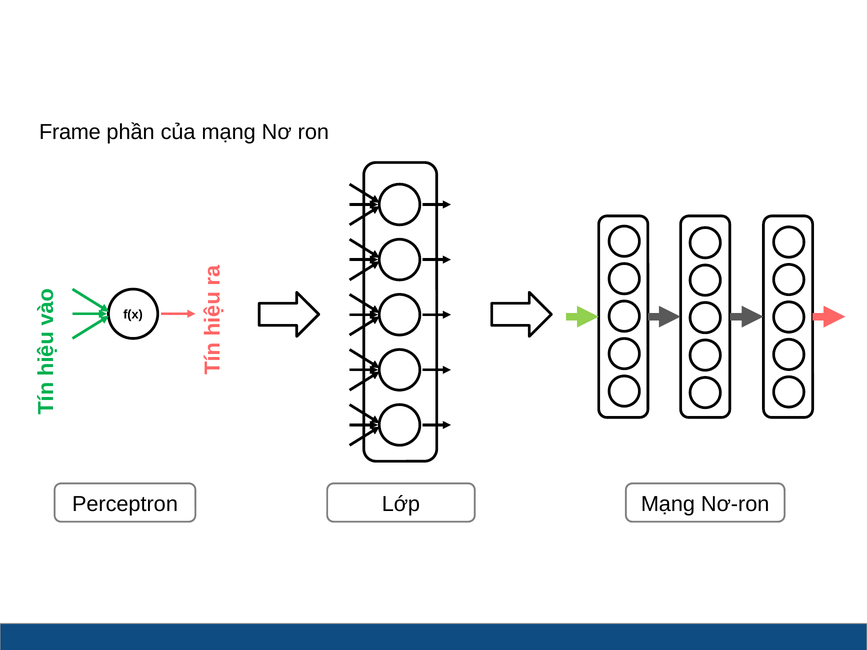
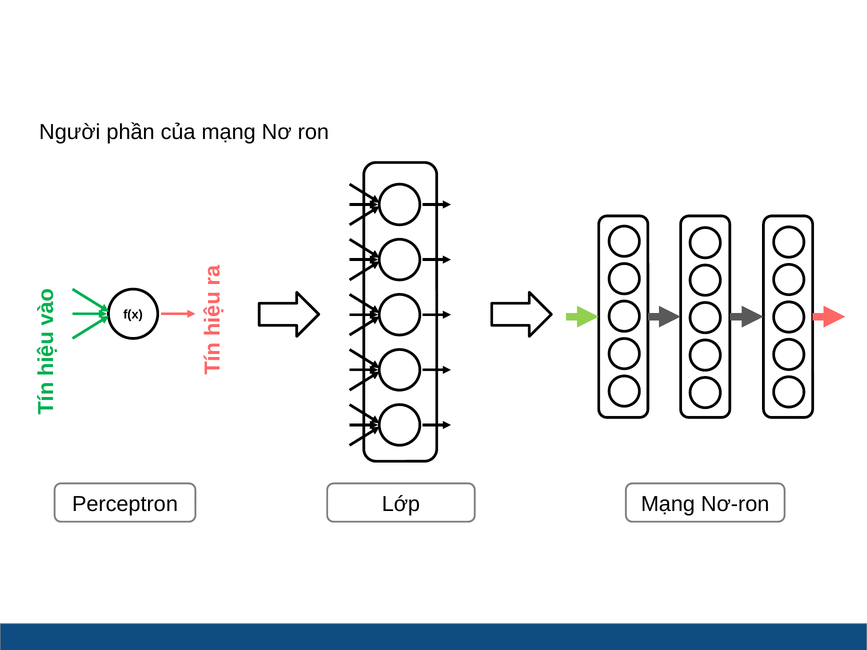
Frame: Frame -> Người
